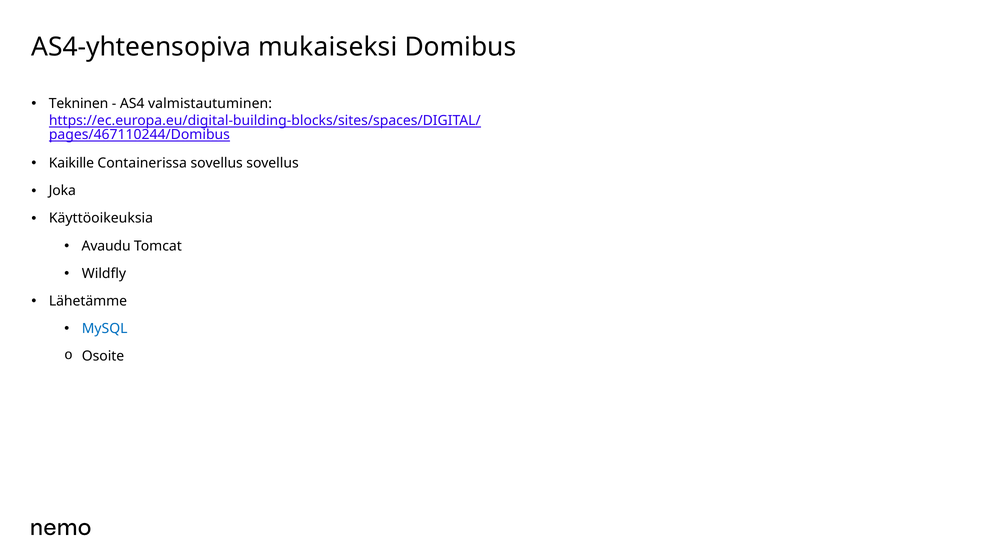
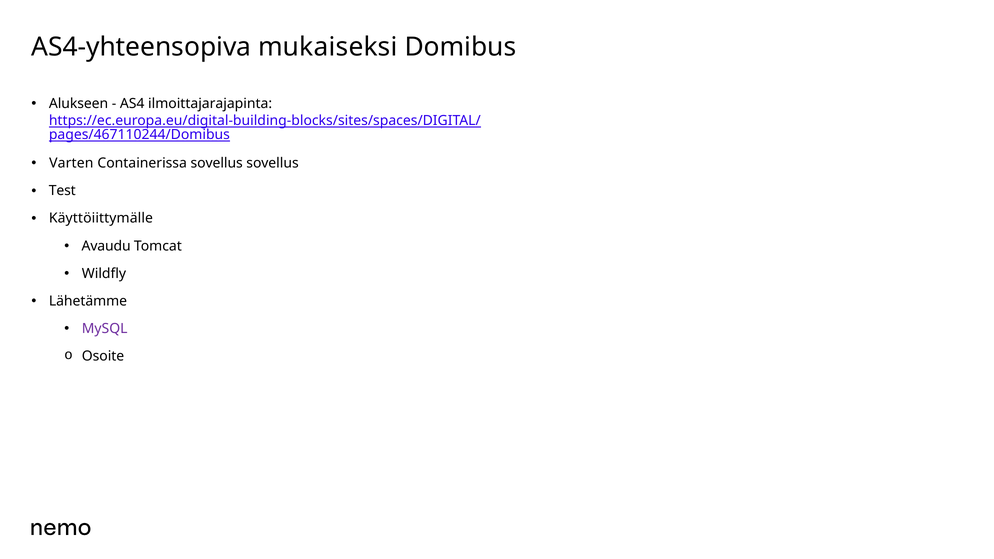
Tekninen: Tekninen -> Alukseen
valmistautuminen: valmistautuminen -> ilmoittajarajapinta
Kaikille: Kaikille -> Varten
Joka: Joka -> Test
Käyttöoikeuksia: Käyttöoikeuksia -> Käyttöiittymälle
MySQL colour: blue -> purple
